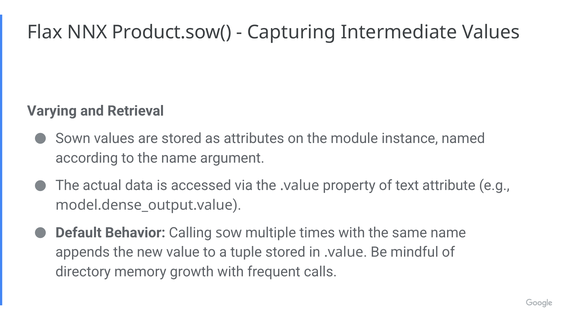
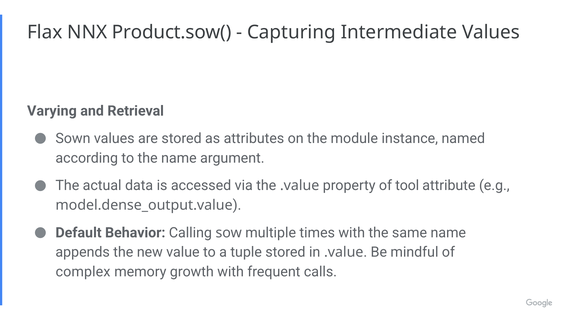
text: text -> tool
directory: directory -> complex
